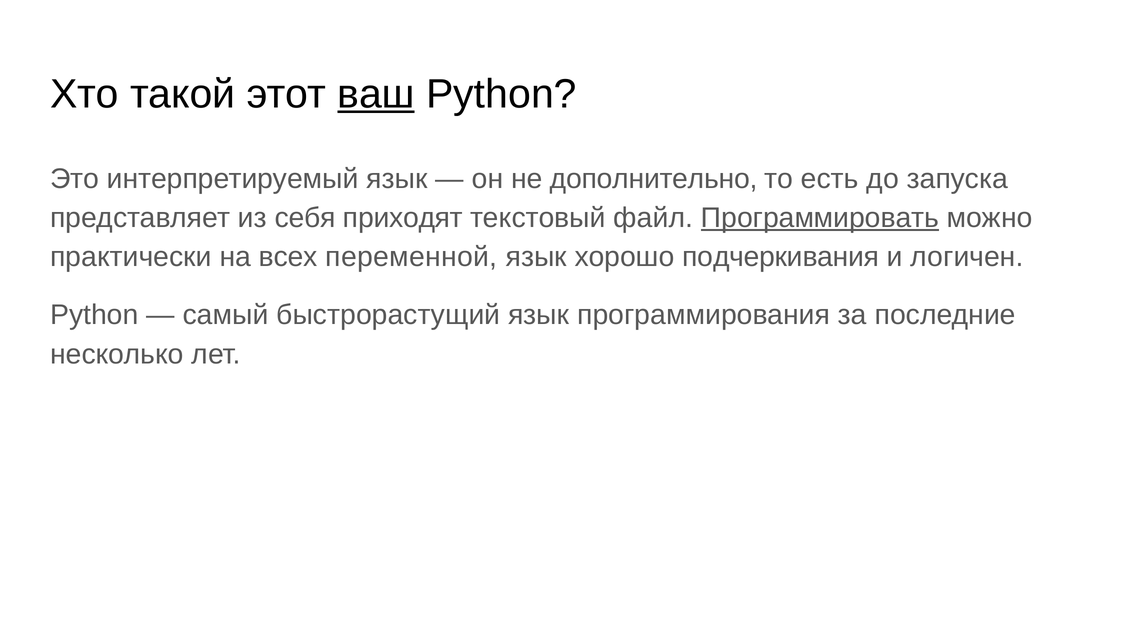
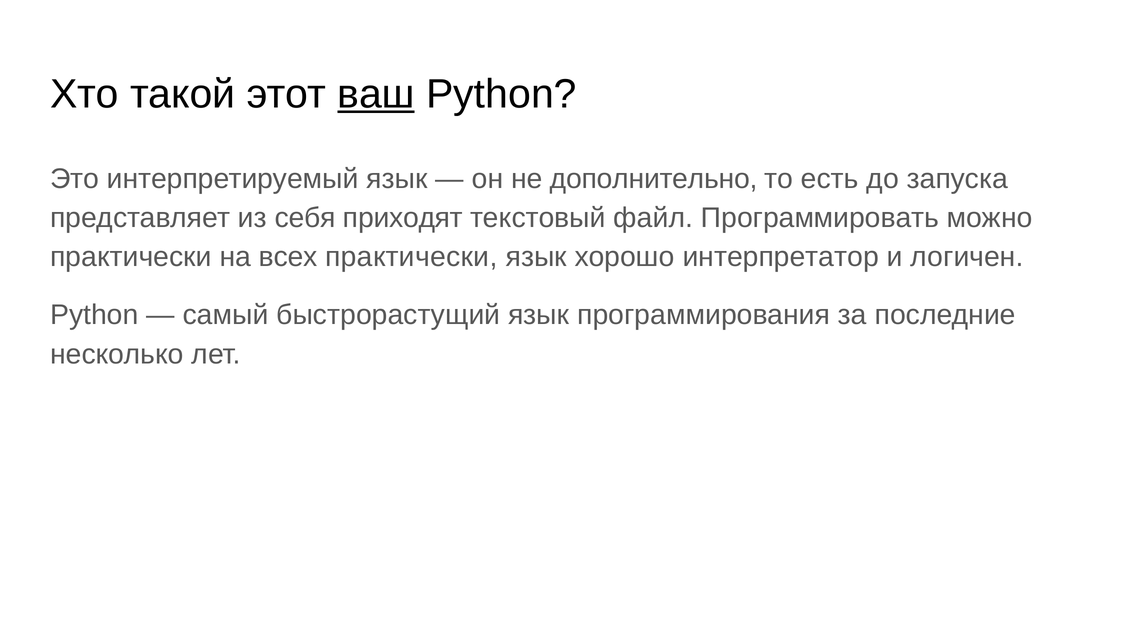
Программировать underline: present -> none
всех переменной: переменной -> практически
подчеркивания: подчеркивания -> интерпретатор
